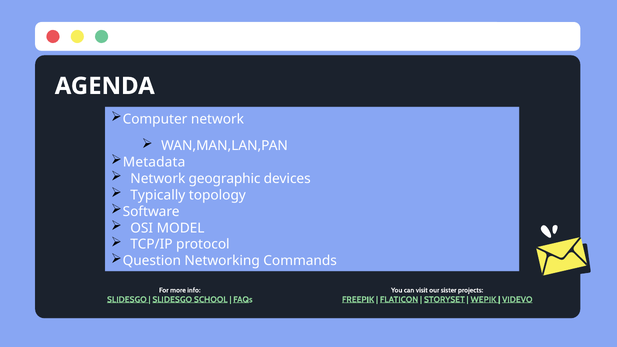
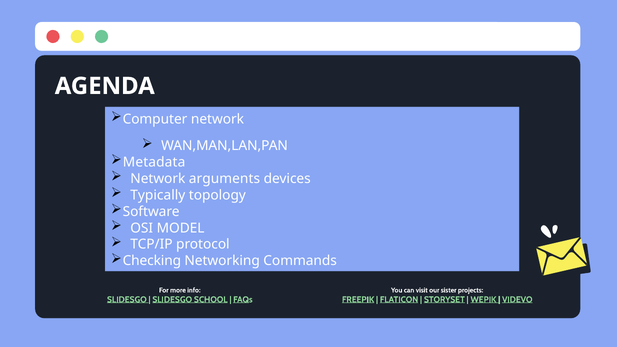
geographic: geographic -> arguments
Question: Question -> Checking
